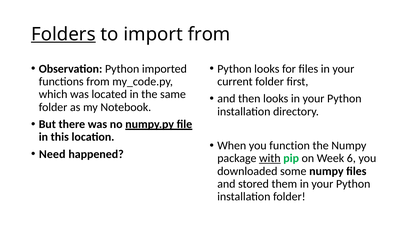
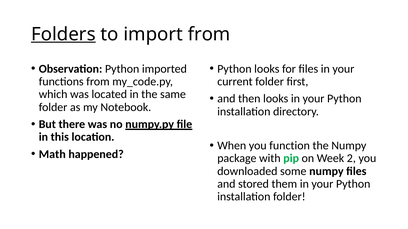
Need: Need -> Math
with underline: present -> none
6: 6 -> 2
